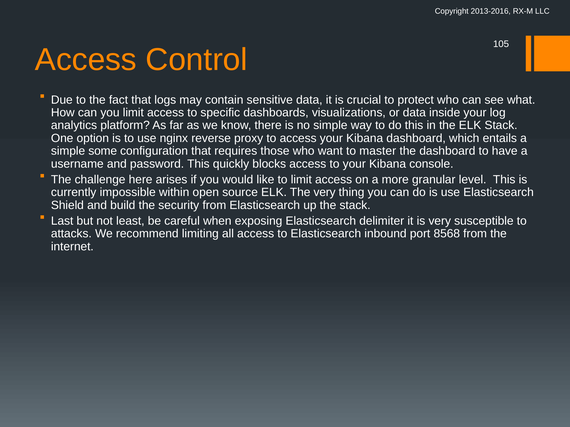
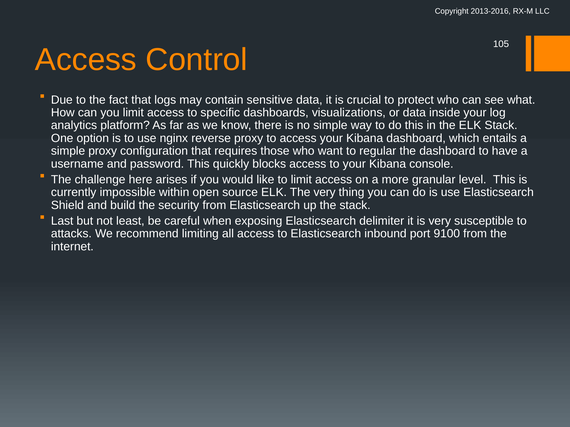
simple some: some -> proxy
master: master -> regular
8568: 8568 -> 9100
